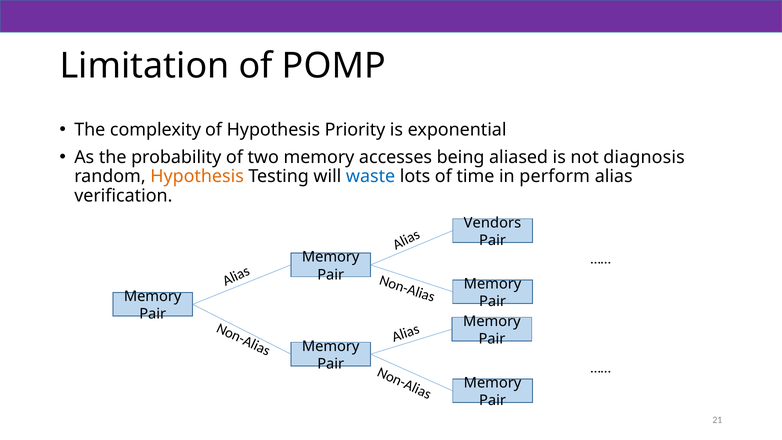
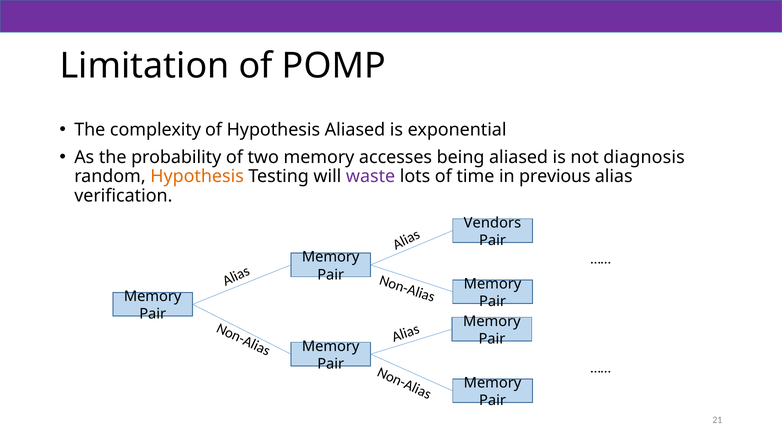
Hypothesis Priority: Priority -> Aliased
waste colour: blue -> purple
perform: perform -> previous
